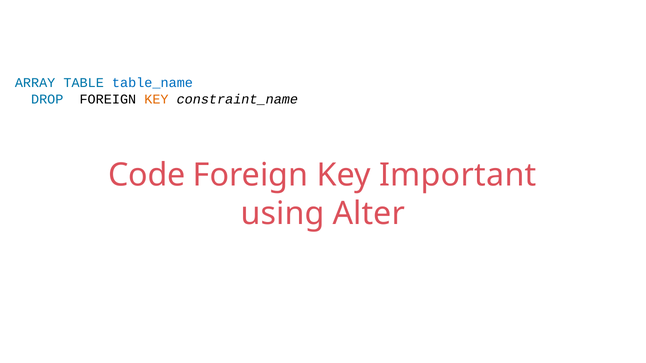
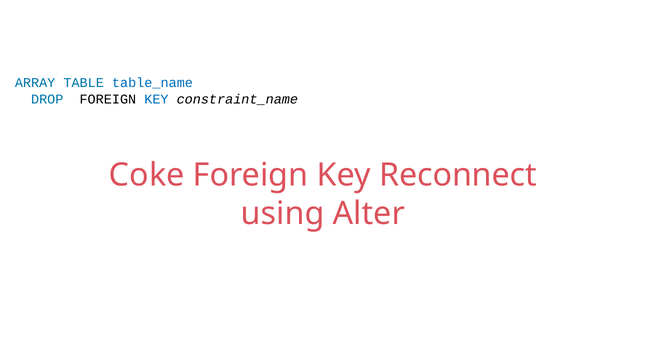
KEY at (156, 99) colour: orange -> blue
Code: Code -> Coke
Important: Important -> Reconnect
